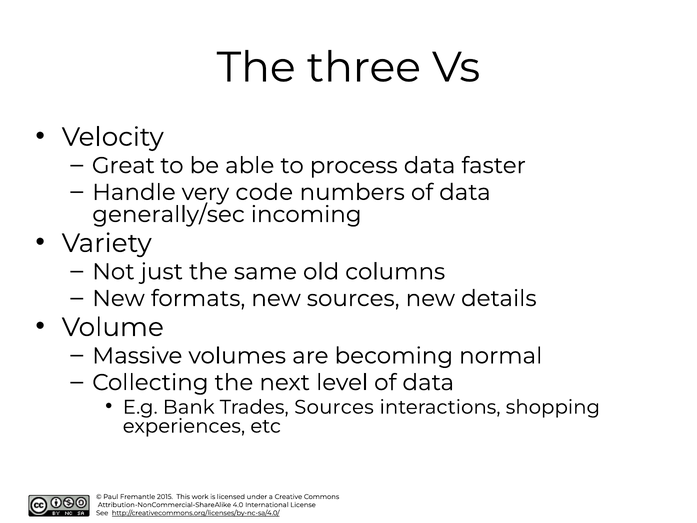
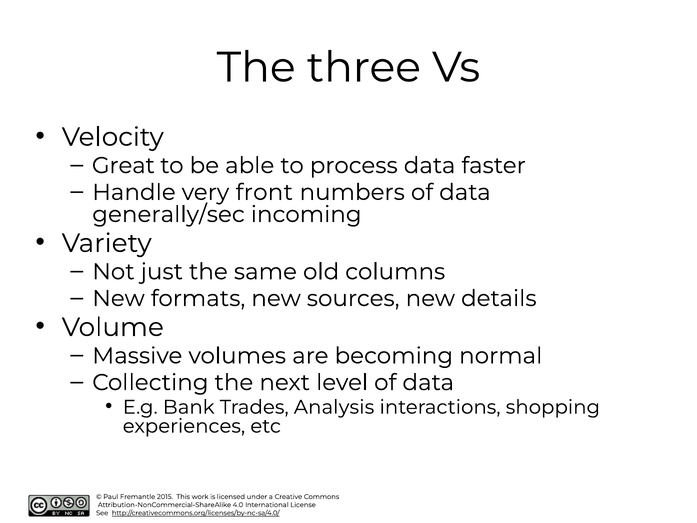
code: code -> front
Trades Sources: Sources -> Analysis
